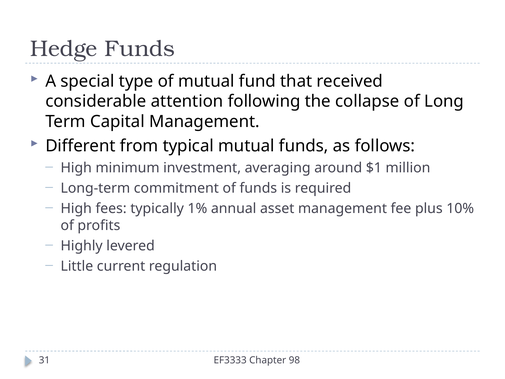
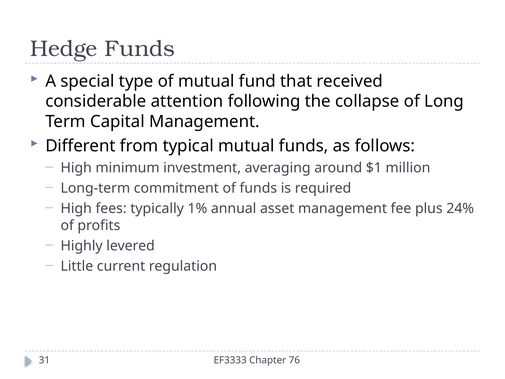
10%: 10% -> 24%
98: 98 -> 76
